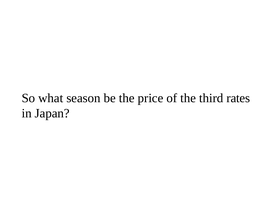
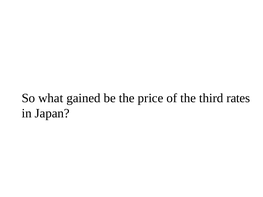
season: season -> gained
